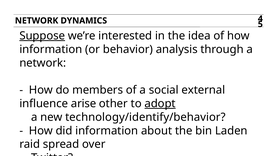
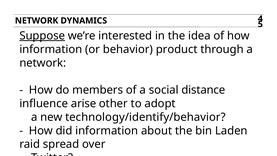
behavior analysis: analysis -> product
external: external -> distance
adopt underline: present -> none
